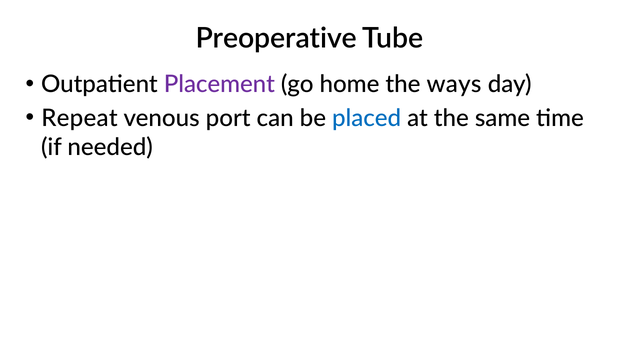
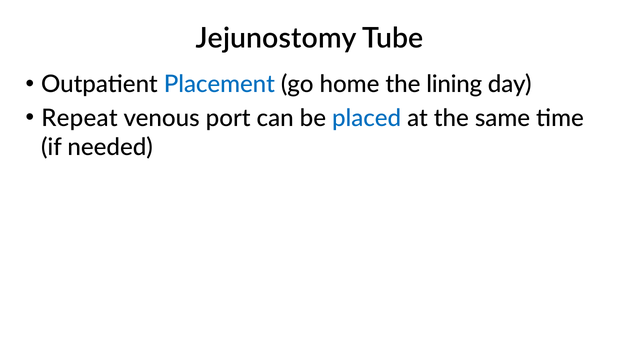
Preoperative: Preoperative -> Jejunostomy
Placement colour: purple -> blue
ways: ways -> lining
